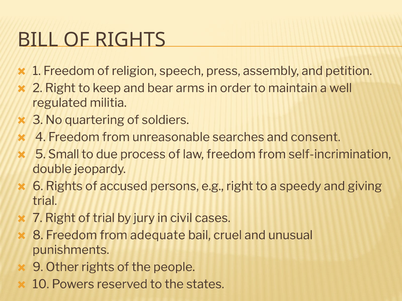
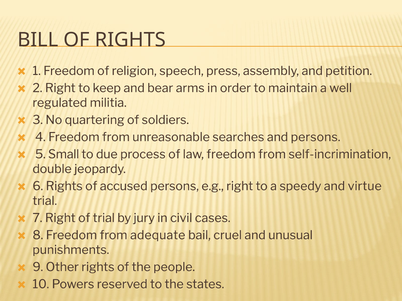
and consent: consent -> persons
giving: giving -> virtue
